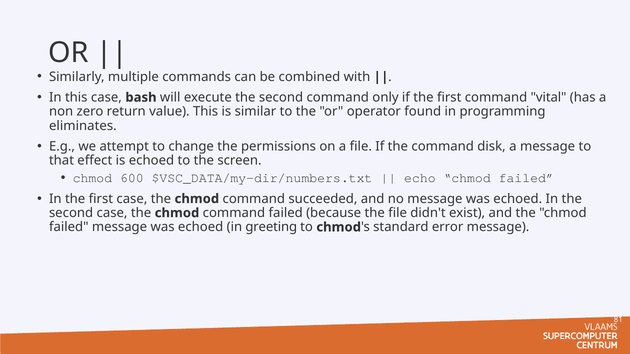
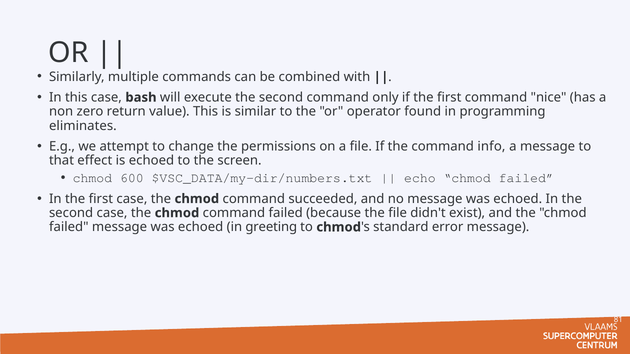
vital: vital -> nice
disk: disk -> info
